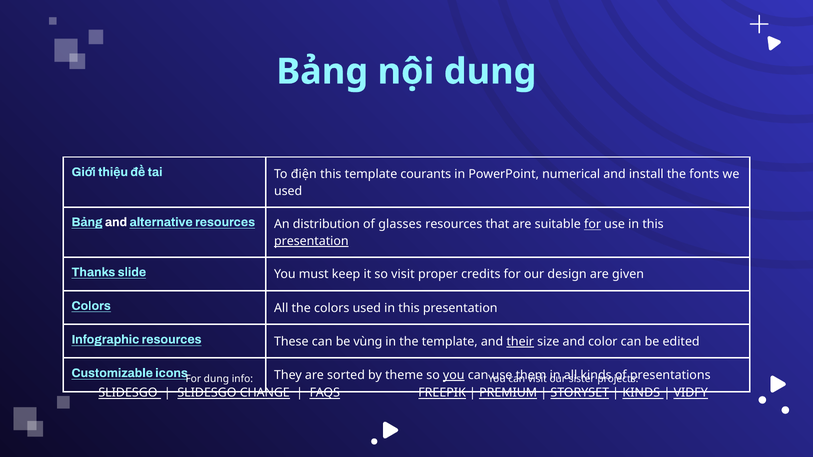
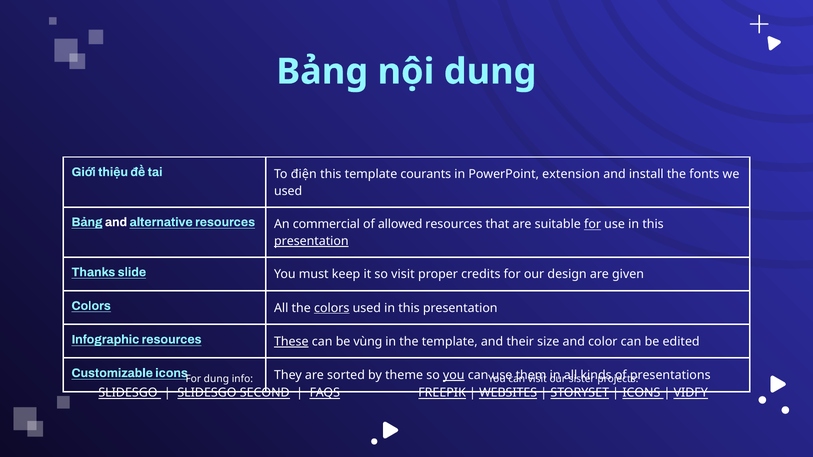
numerical: numerical -> extension
distribution: distribution -> commercial
glasses: glasses -> allowed
colors at (332, 308) underline: none -> present
These underline: none -> present
their underline: present -> none
CHANGE: CHANGE -> SECOND
PREMIUM: PREMIUM -> WEBSITES
KINDS at (641, 393): KINDS -> ICONS
